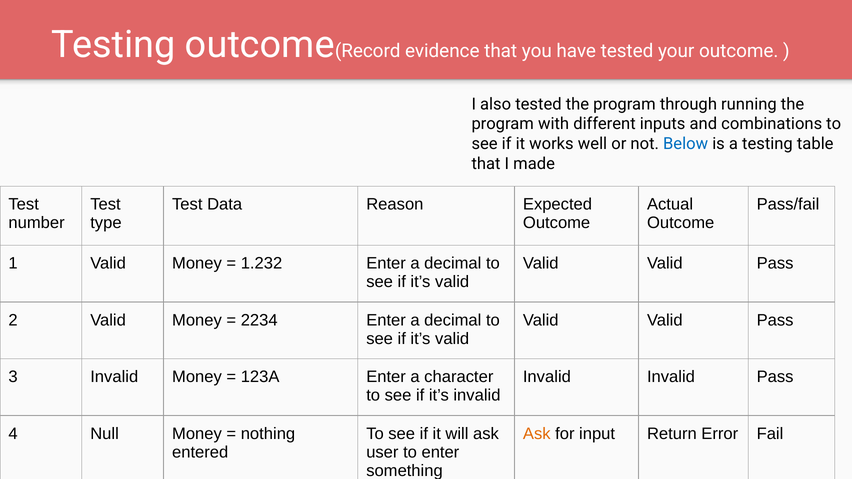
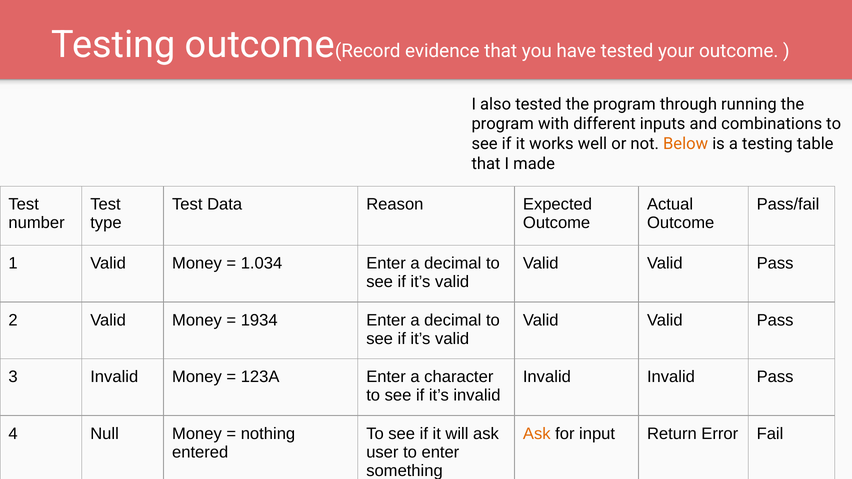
Below colour: blue -> orange
1.232: 1.232 -> 1.034
2234: 2234 -> 1934
